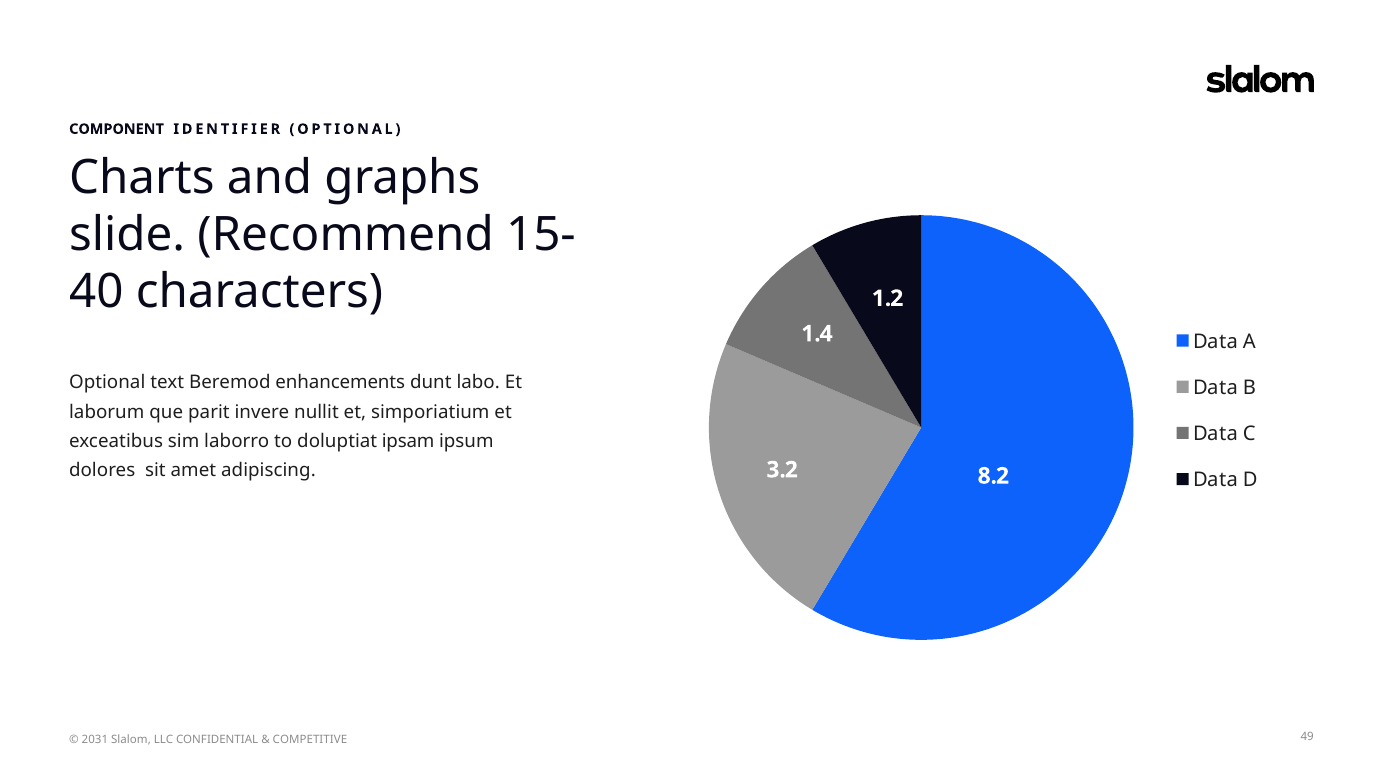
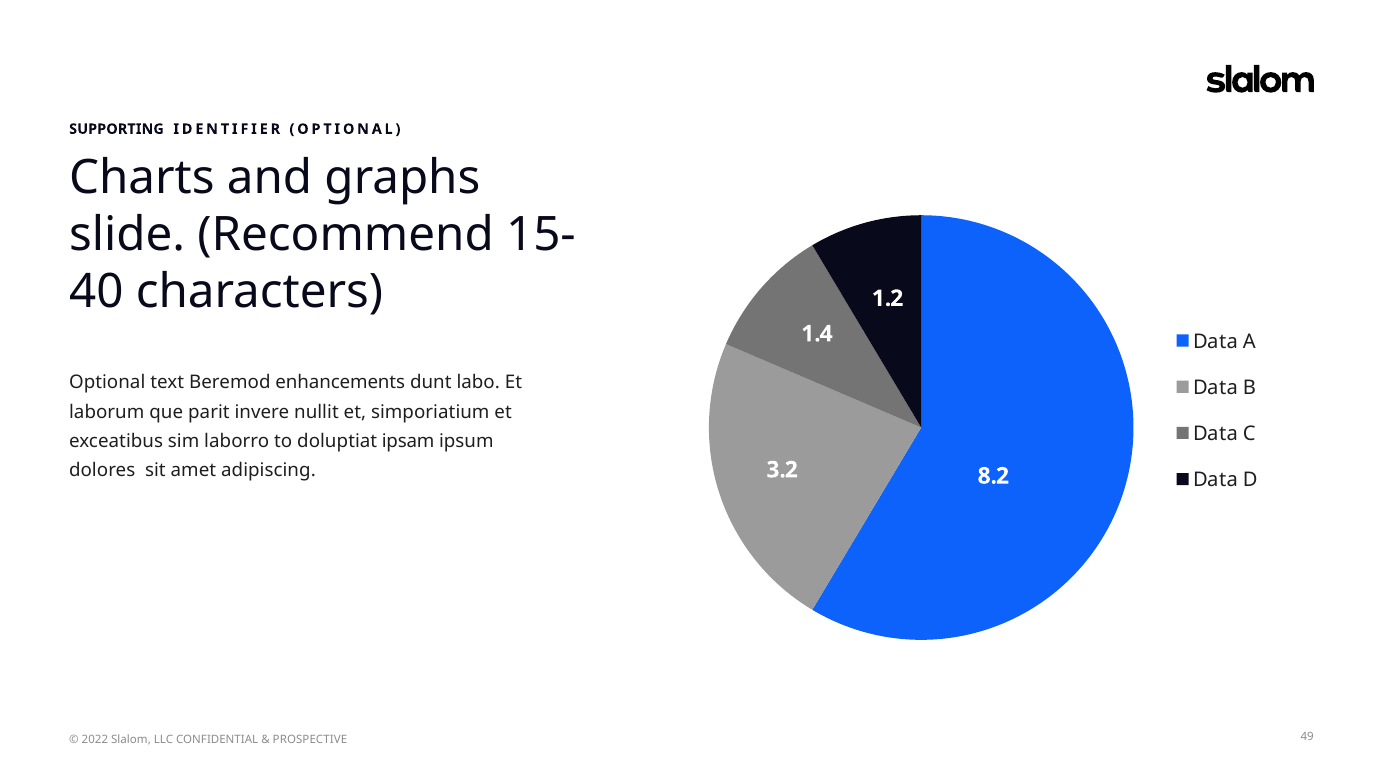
COMPONENT: COMPONENT -> SUPPORTING
2031: 2031 -> 2022
COMPETITIVE: COMPETITIVE -> PROSPECTIVE
